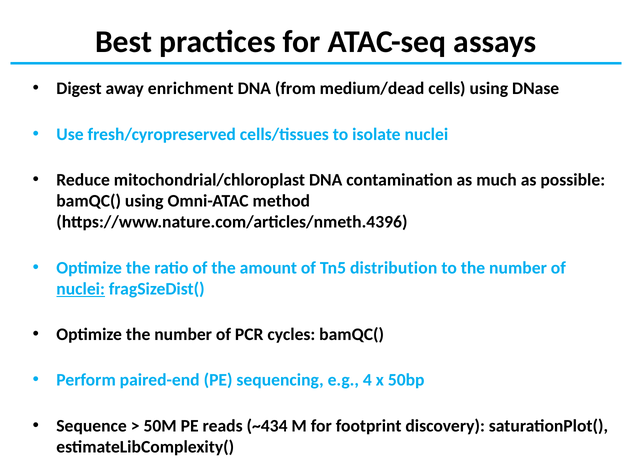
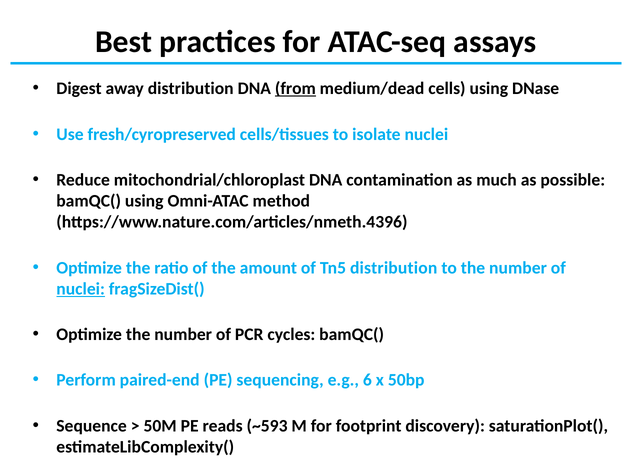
away enrichment: enrichment -> distribution
from underline: none -> present
4: 4 -> 6
~434: ~434 -> ~593
